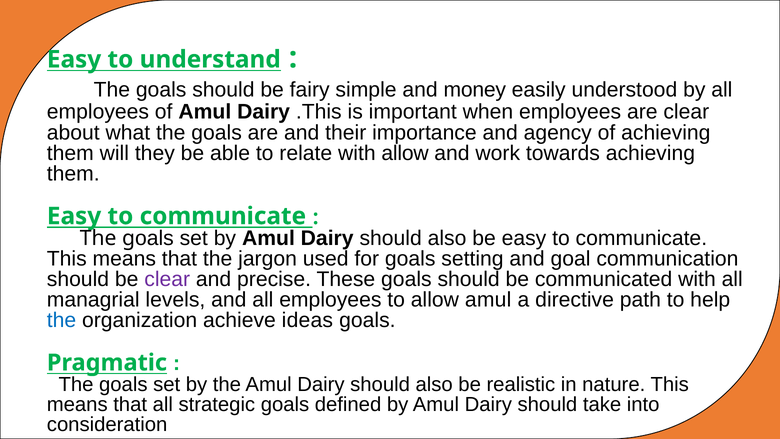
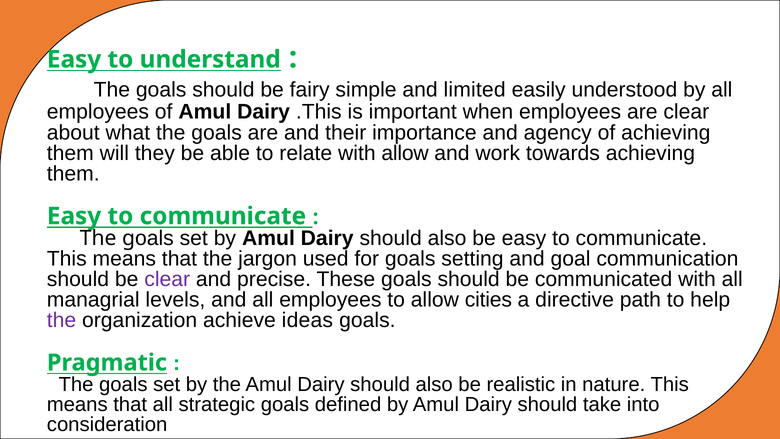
money: money -> limited
allow amul: amul -> cities
the at (62, 320) colour: blue -> purple
